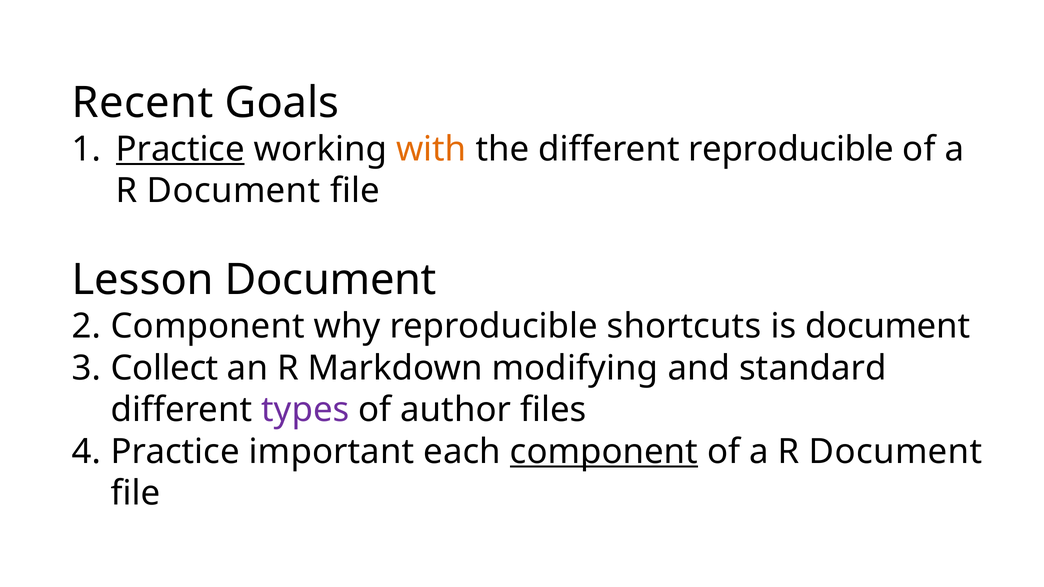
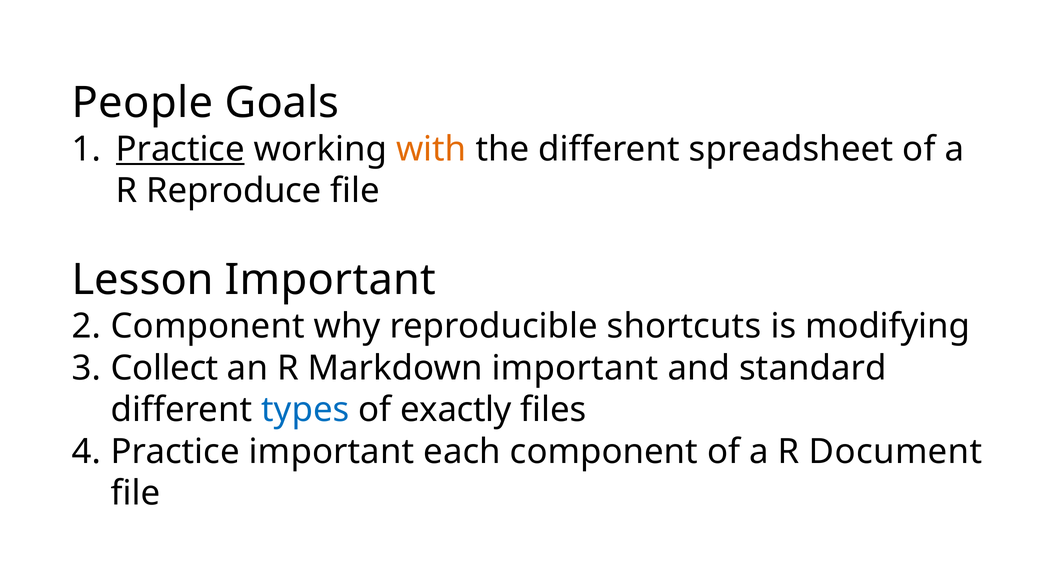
Recent: Recent -> People
different reproducible: reproducible -> spreadsheet
Document at (234, 191): Document -> Reproduce
Lesson Document: Document -> Important
is document: document -> modifying
Markdown modifying: modifying -> important
types colour: purple -> blue
author: author -> exactly
component at (604, 452) underline: present -> none
